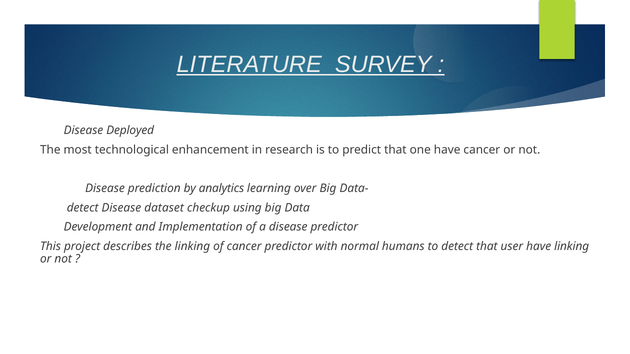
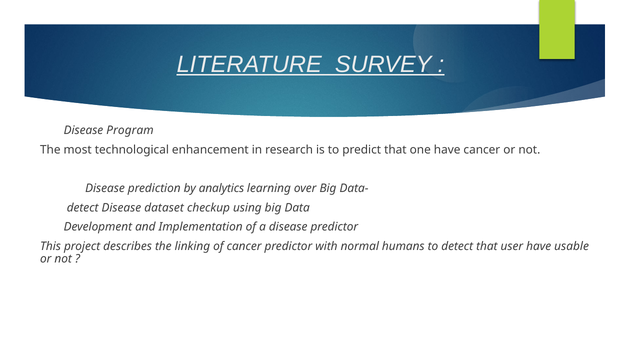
Deployed: Deployed -> Program
have linking: linking -> usable
